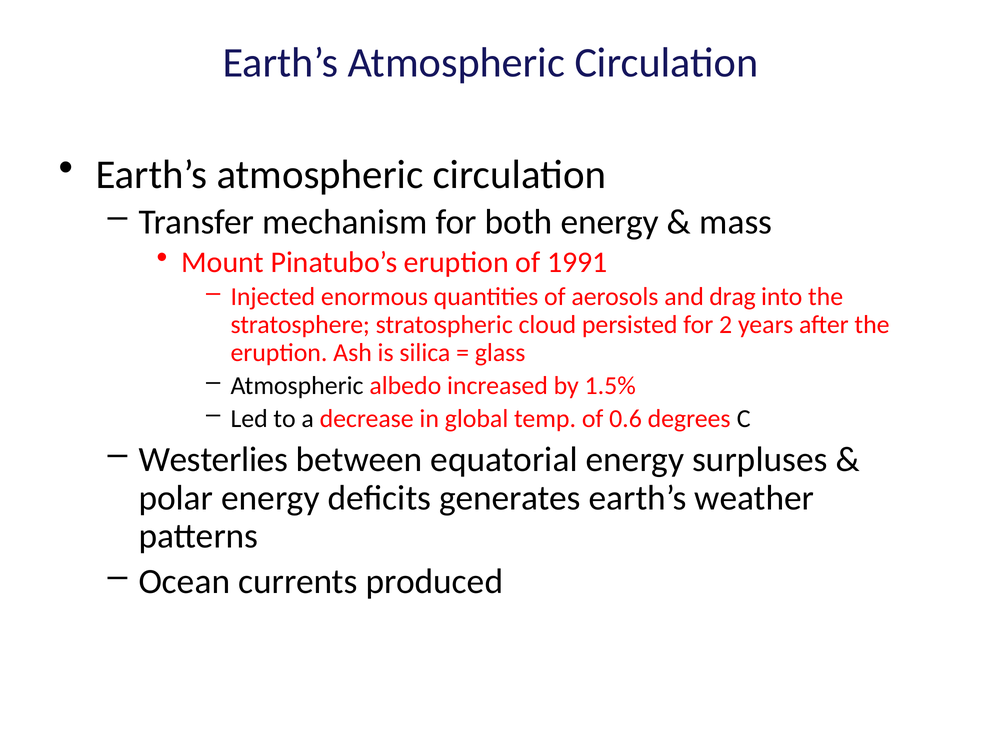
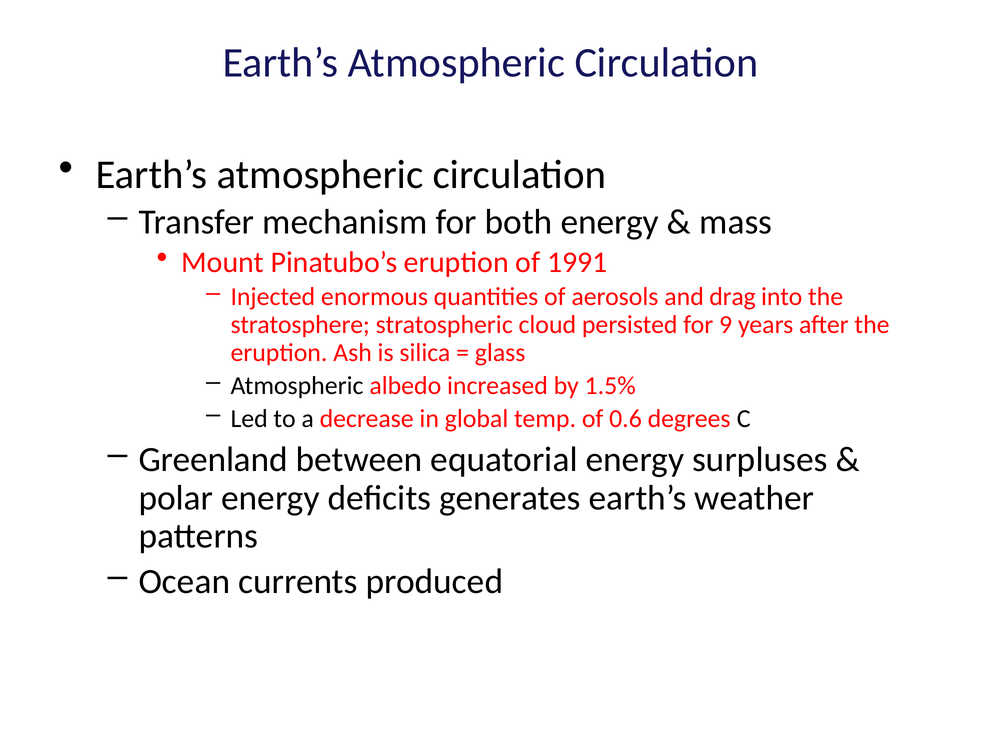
2: 2 -> 9
Westerlies: Westerlies -> Greenland
